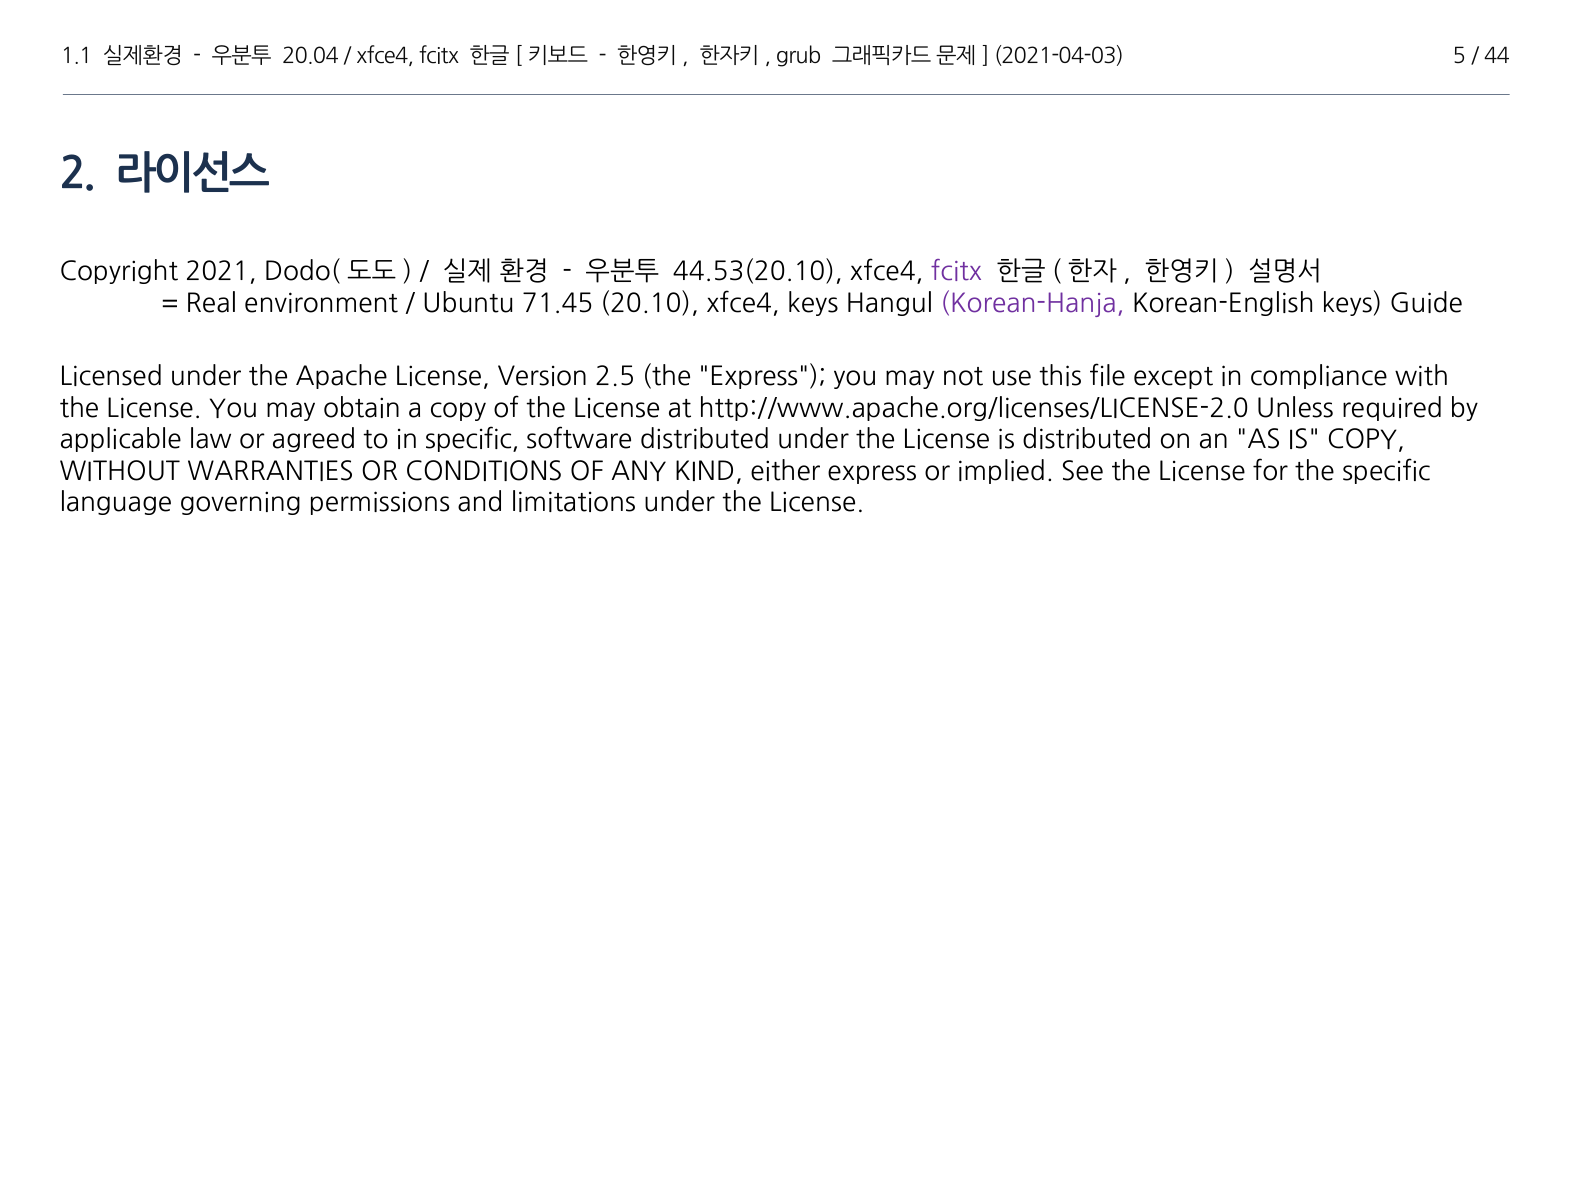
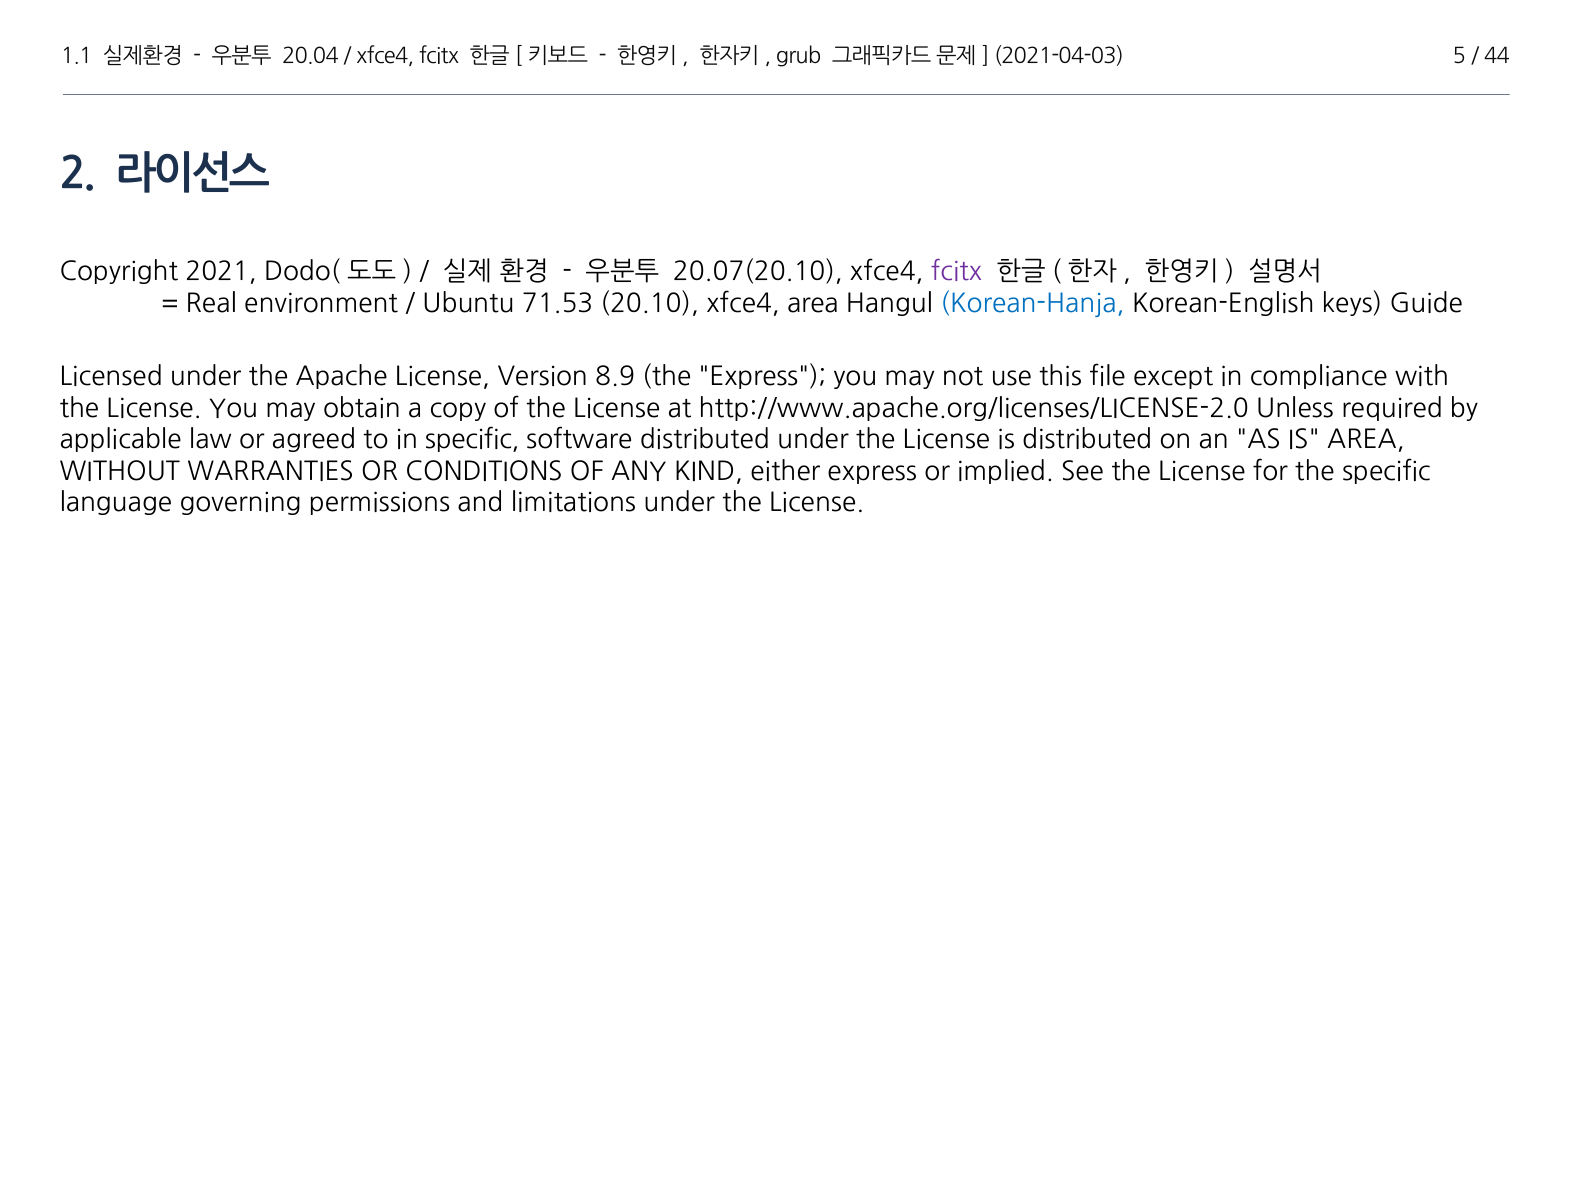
44.53(20.10: 44.53(20.10 -> 20.07(20.10
71.45: 71.45 -> 71.53
xfce4 keys: keys -> area
Korean-Hanja colour: purple -> blue
2.5: 2.5 -> 8.9
IS COPY: COPY -> AREA
